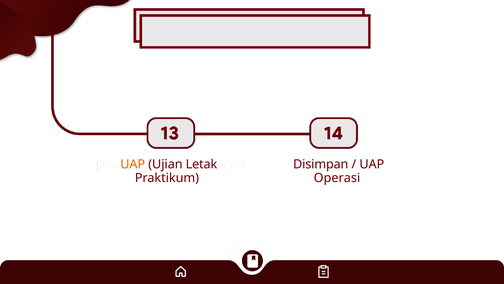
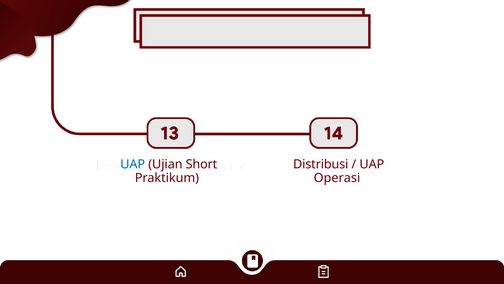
UAP at (133, 164) colour: orange -> blue
Letak: Letak -> Short
Disimpan: Disimpan -> Distribusi
